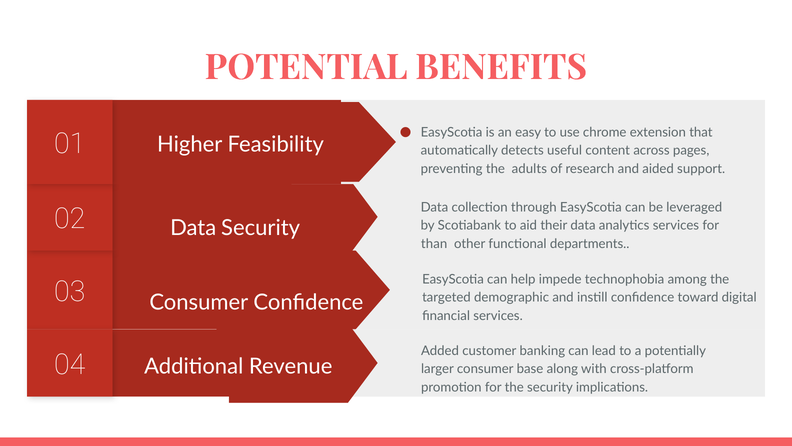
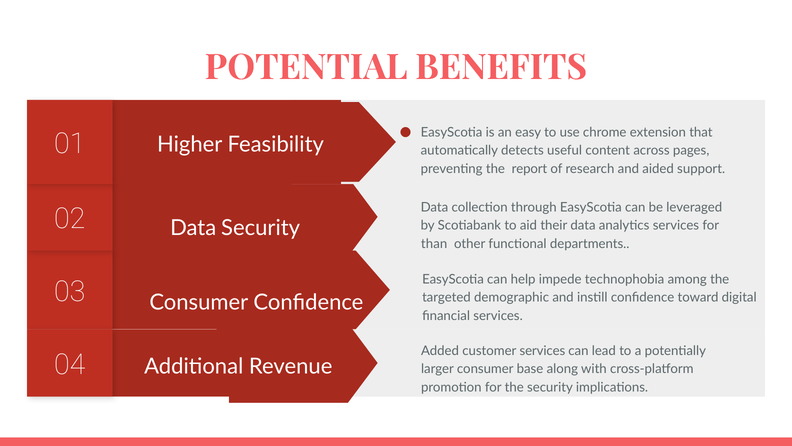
adults: adults -> report
customer banking: banking -> services
